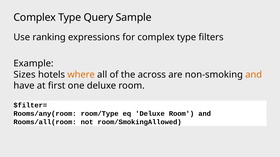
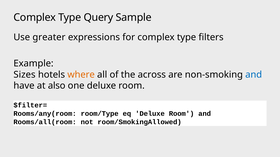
ranking: ranking -> greater
and at (254, 75) colour: orange -> blue
first: first -> also
